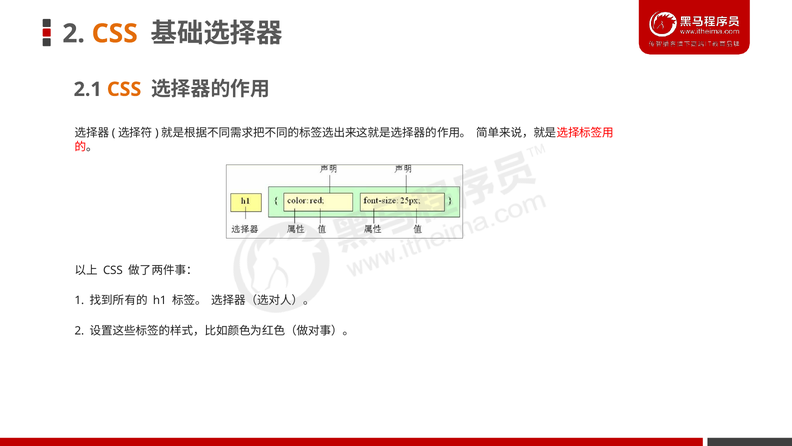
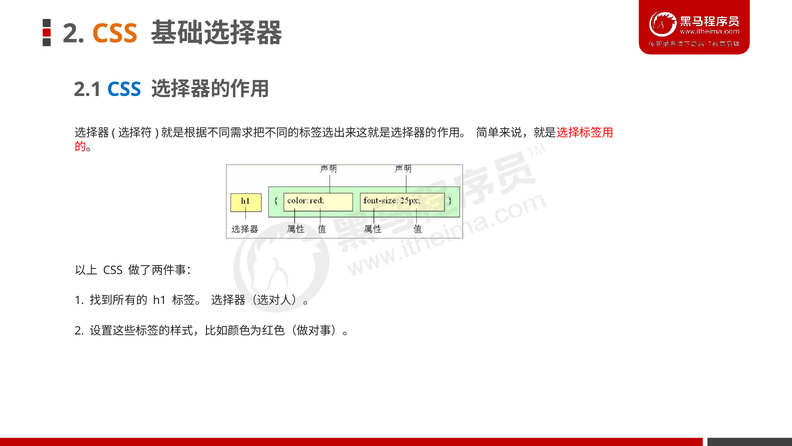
CSS at (124, 89) colour: orange -> blue
